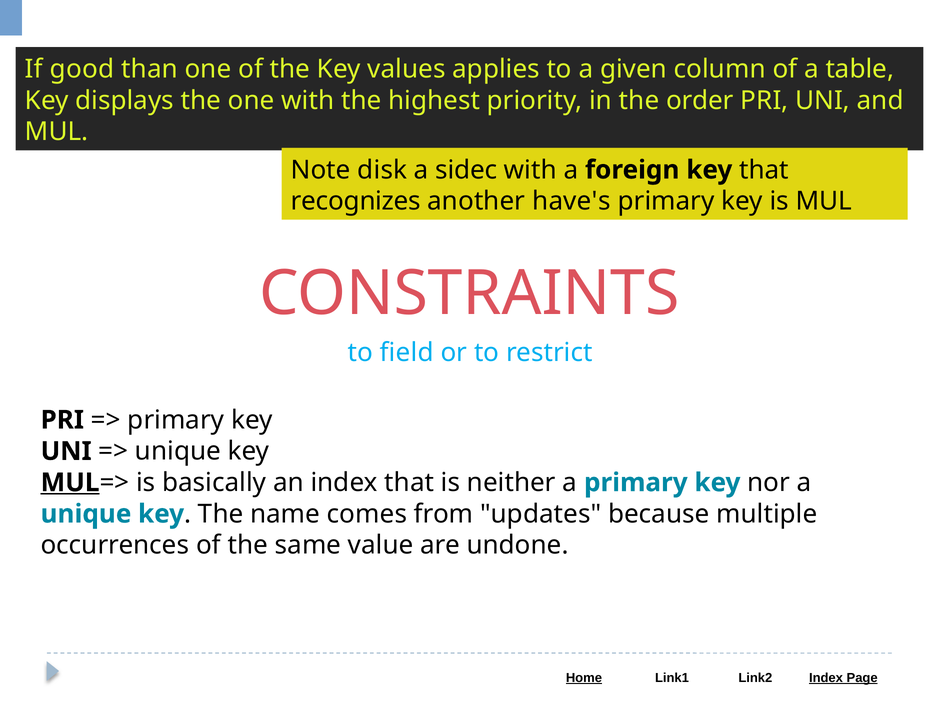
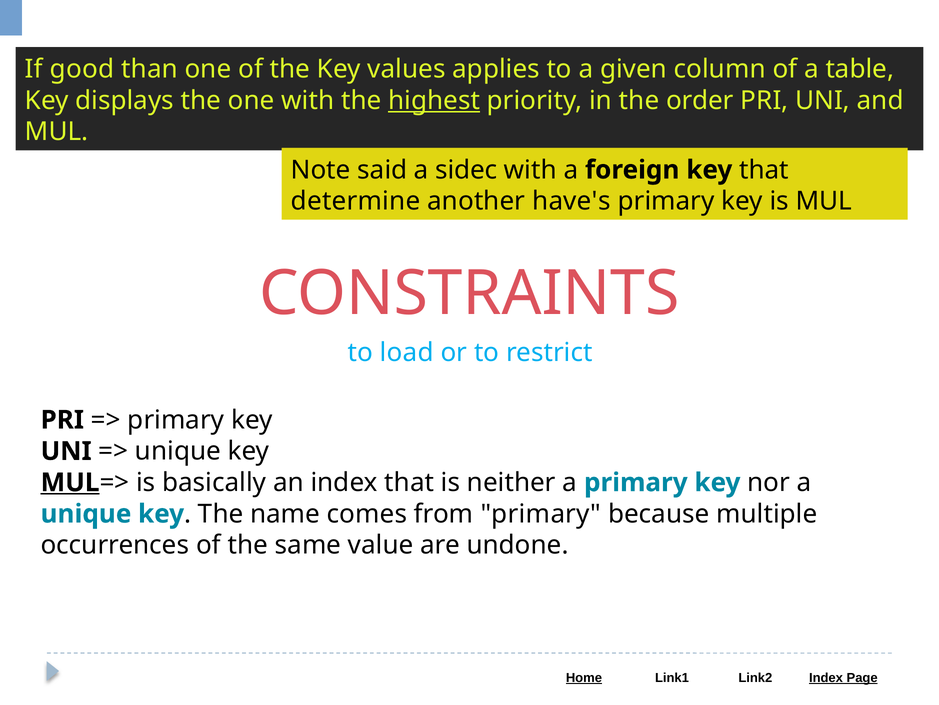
highest underline: none -> present
disk: disk -> said
recognizes: recognizes -> determine
field: field -> load
from updates: updates -> primary
